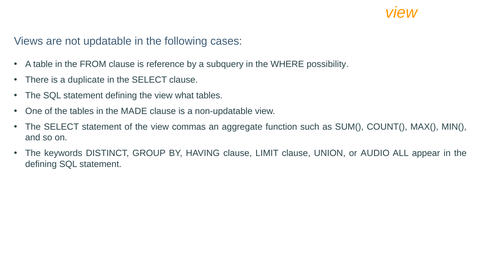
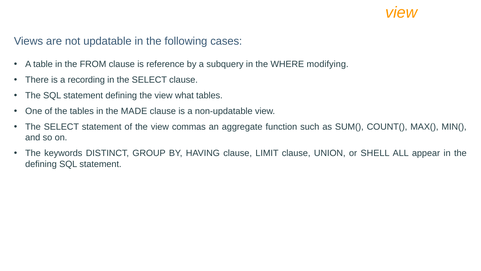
possibility: possibility -> modifying
duplicate: duplicate -> recording
AUDIO: AUDIO -> SHELL
